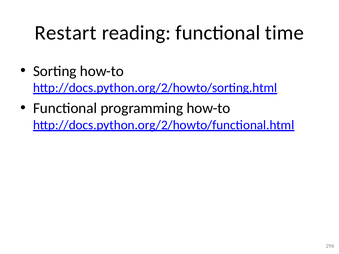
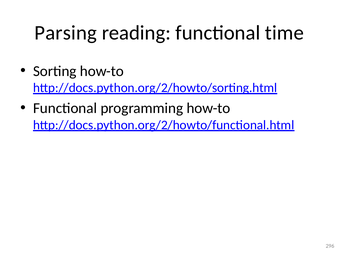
Restart: Restart -> Parsing
